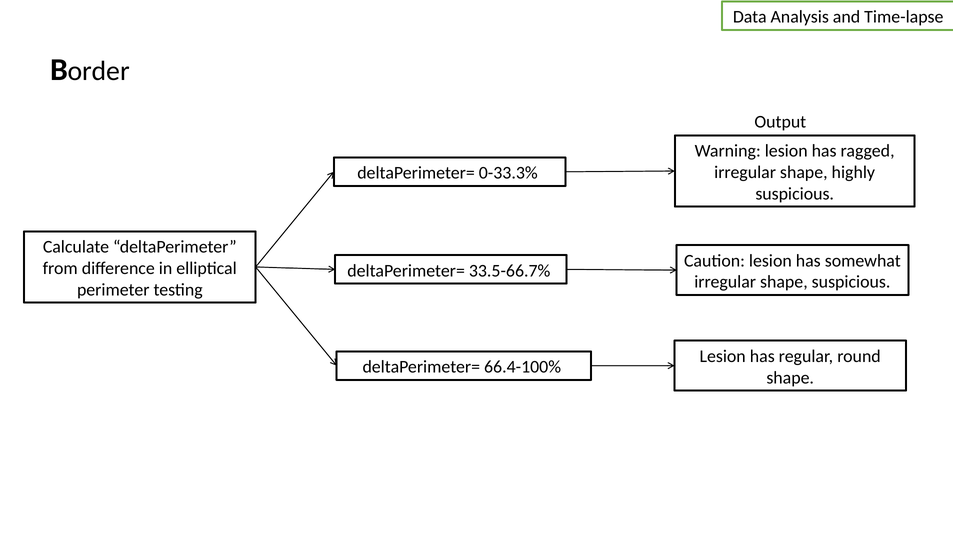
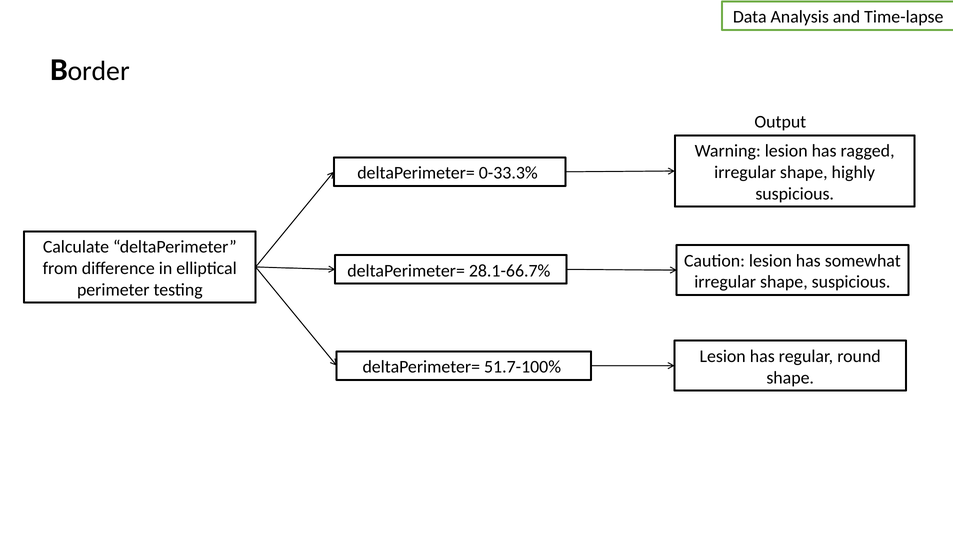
33.5-66.7%: 33.5-66.7% -> 28.1-66.7%
66.4-100%: 66.4-100% -> 51.7-100%
